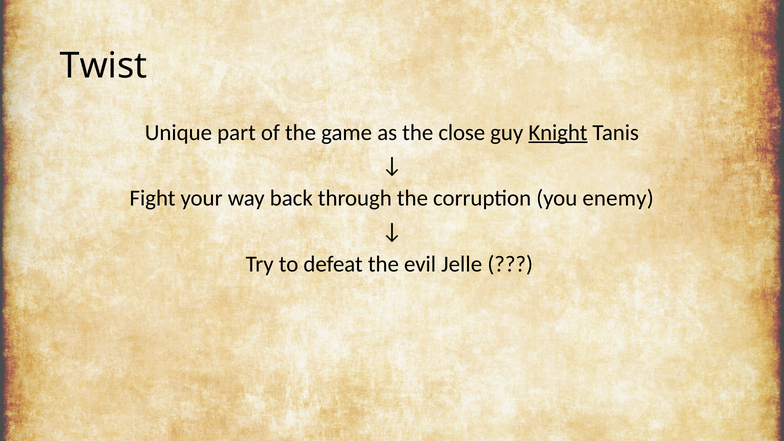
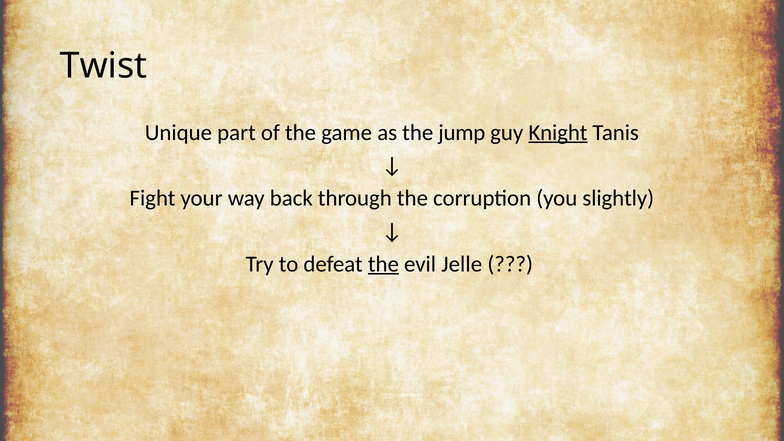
close: close -> jump
enemy: enemy -> slightly
the at (383, 264) underline: none -> present
